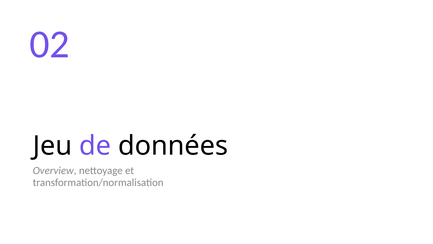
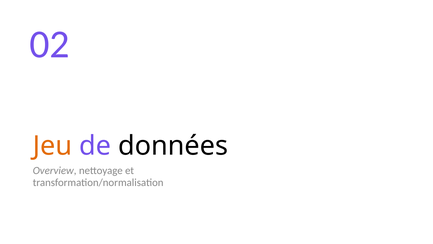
Jeu colour: black -> orange
